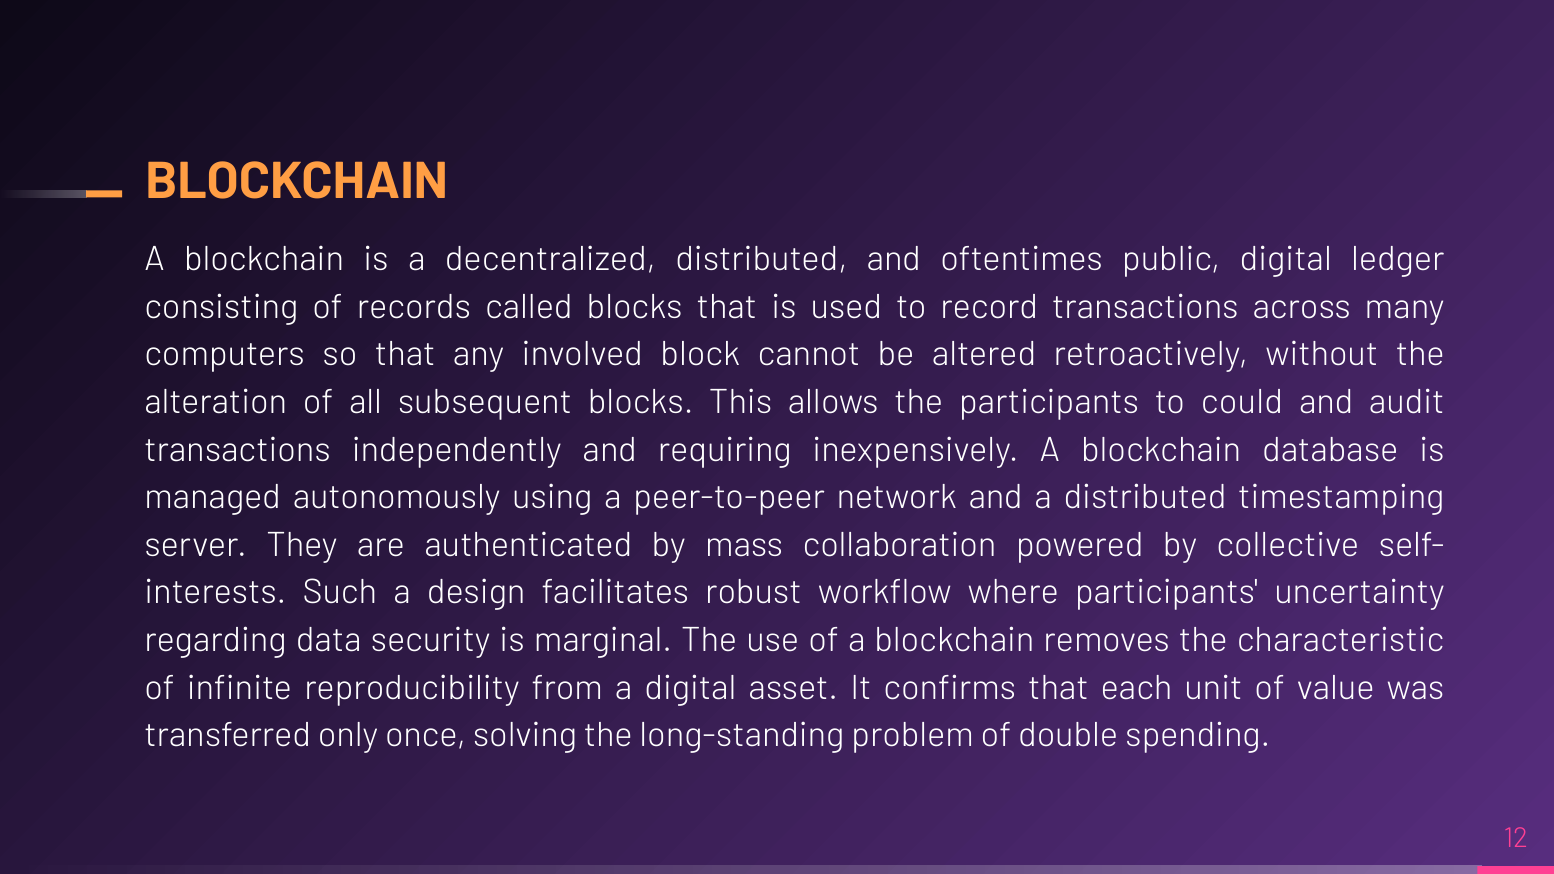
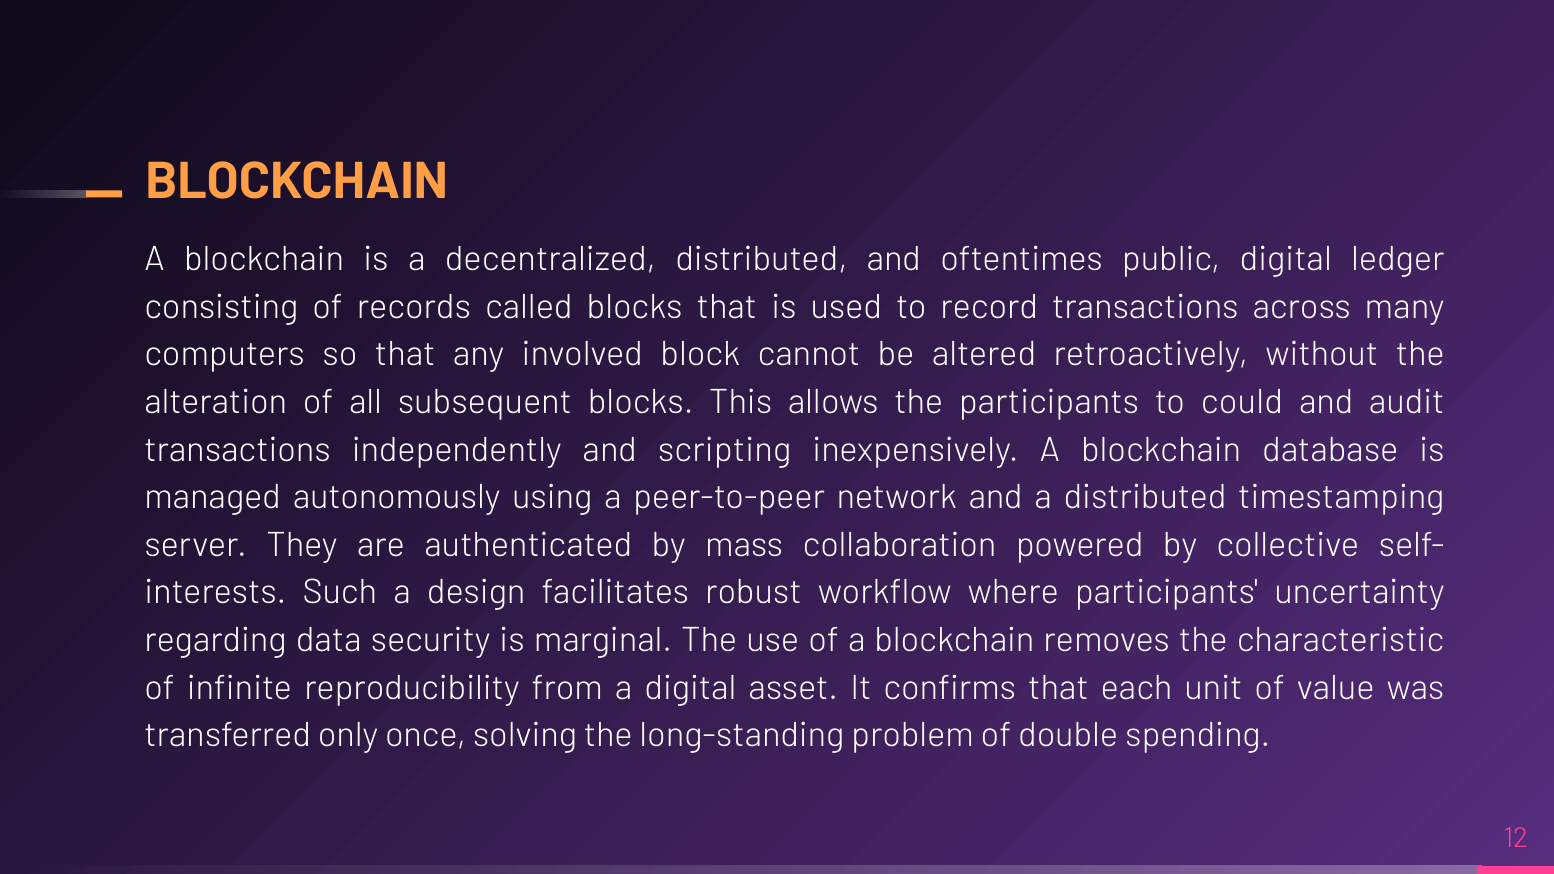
requiring: requiring -> scripting
